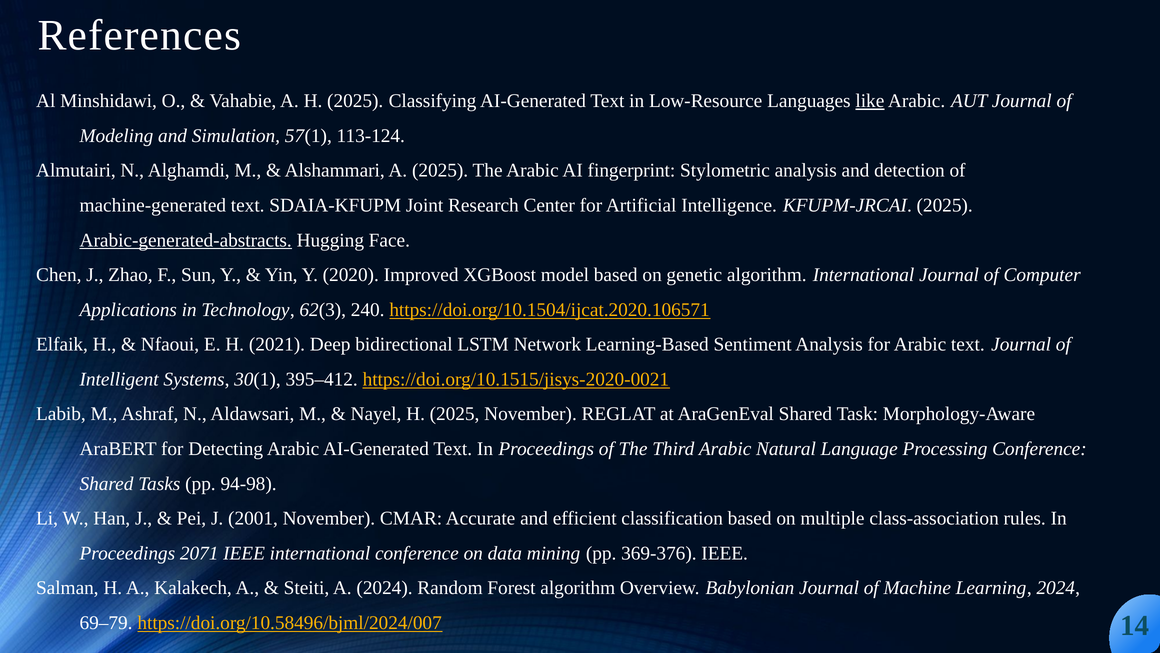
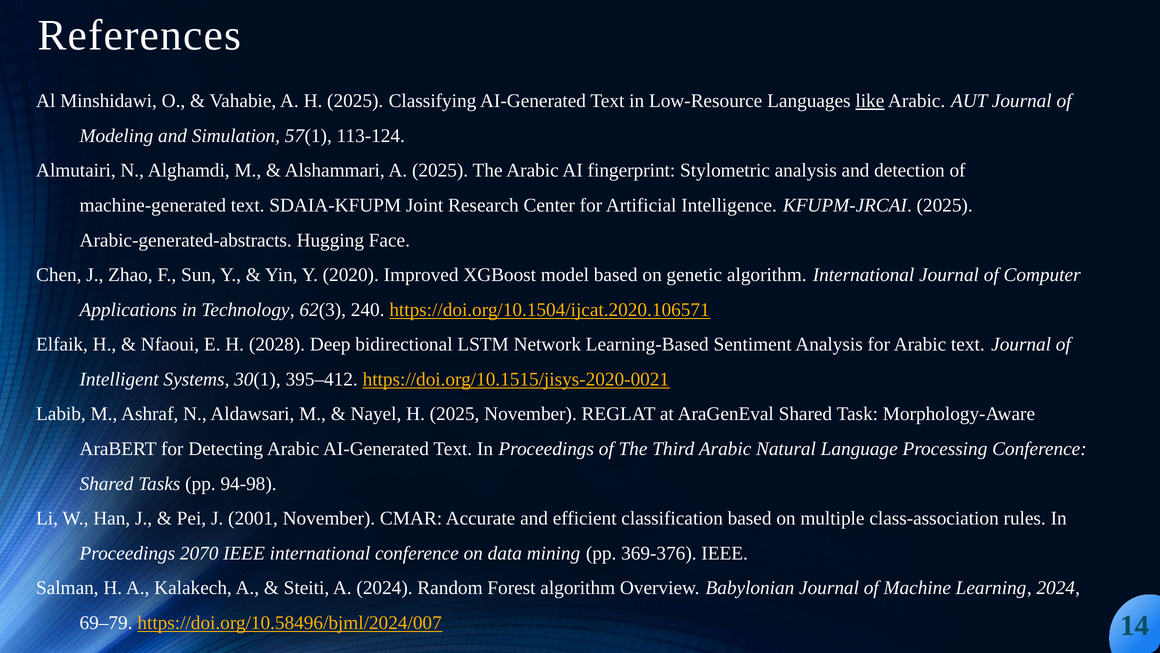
Arabic‑generated‑abstracts underline: present -> none
2021: 2021 -> 2028
2071: 2071 -> 2070
